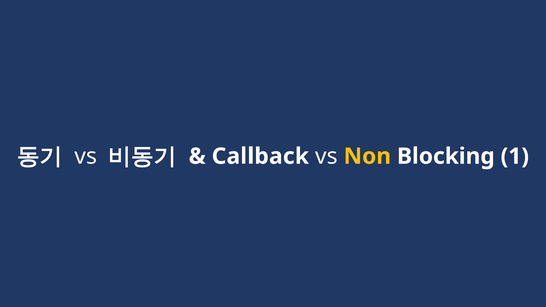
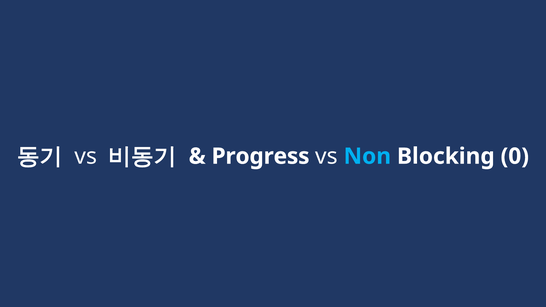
Callback: Callback -> Progress
Non colour: yellow -> light blue
1: 1 -> 0
